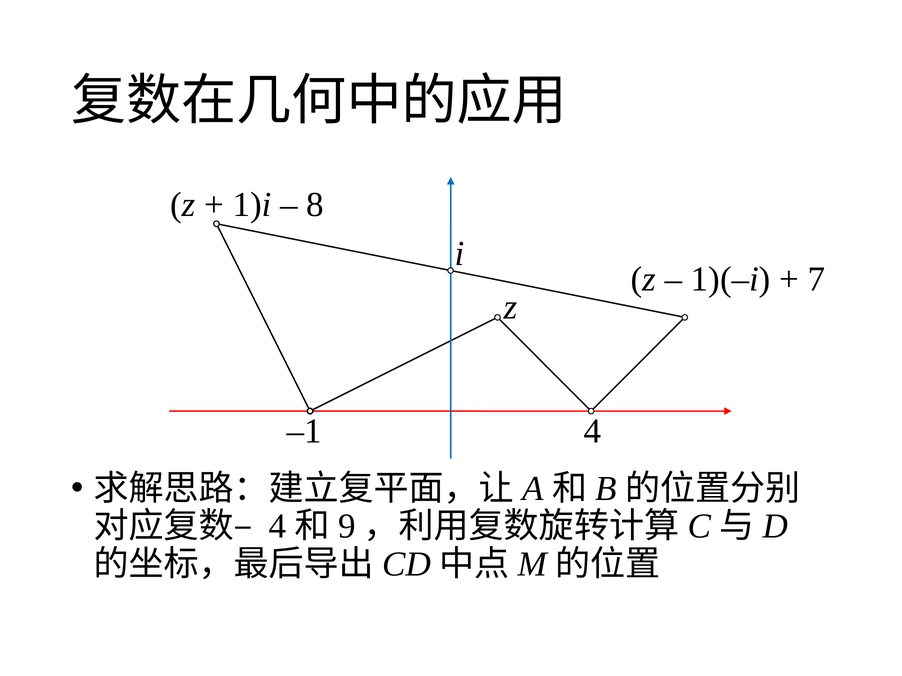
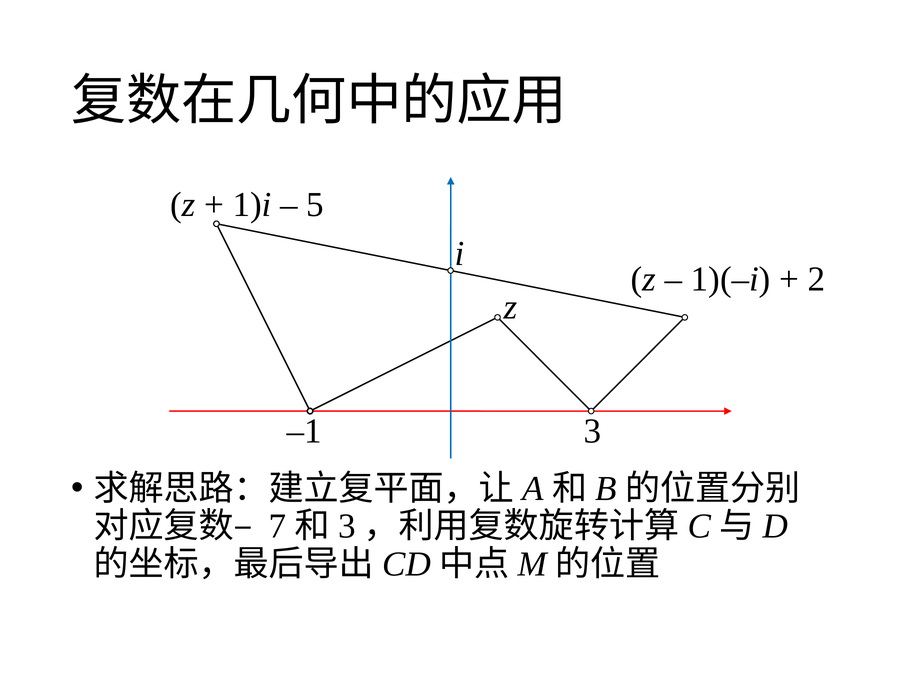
8: 8 -> 5
7: 7 -> 2
–1 4: 4 -> 3
4 at (277, 527): 4 -> 7
9 at (347, 527): 9 -> 3
